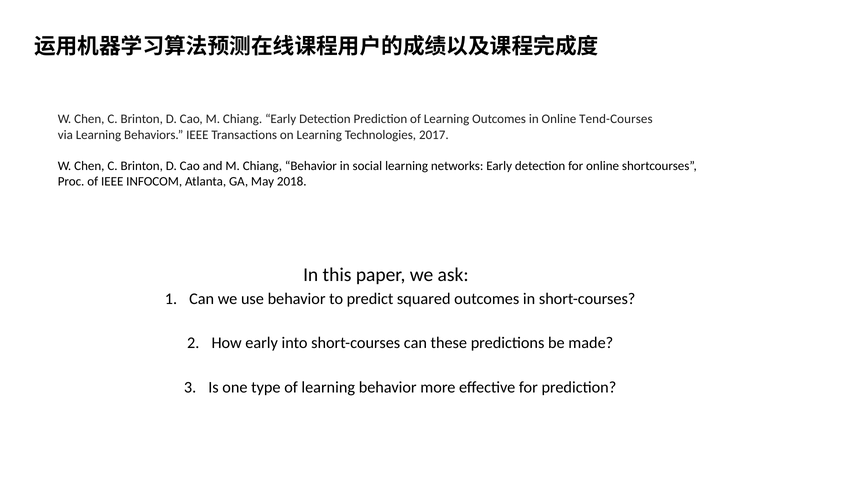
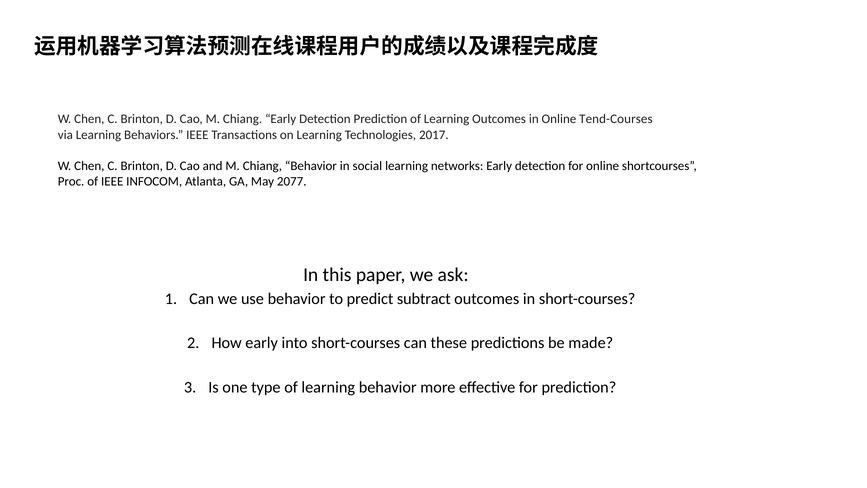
2018: 2018 -> 2077
squared: squared -> subtract
